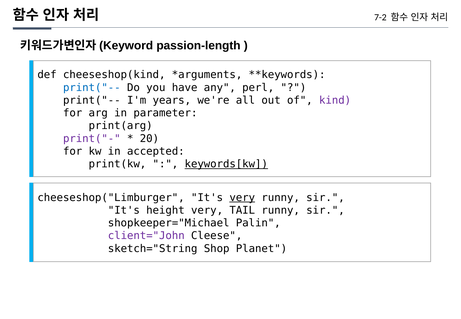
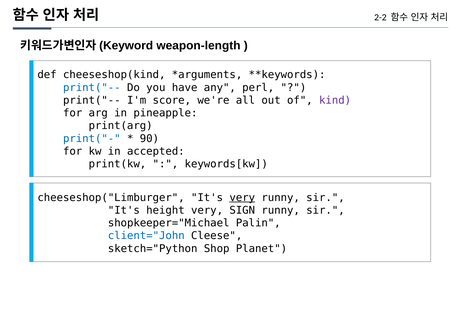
7-2: 7-2 -> 2-2
passion-length: passion-length -> weapon-length
years: years -> score
parameter: parameter -> pineapple
print("- colour: purple -> blue
20: 20 -> 90
keywords[kw underline: present -> none
TAIL: TAIL -> SIGN
client="John colour: purple -> blue
sketch="String: sketch="String -> sketch="Python
